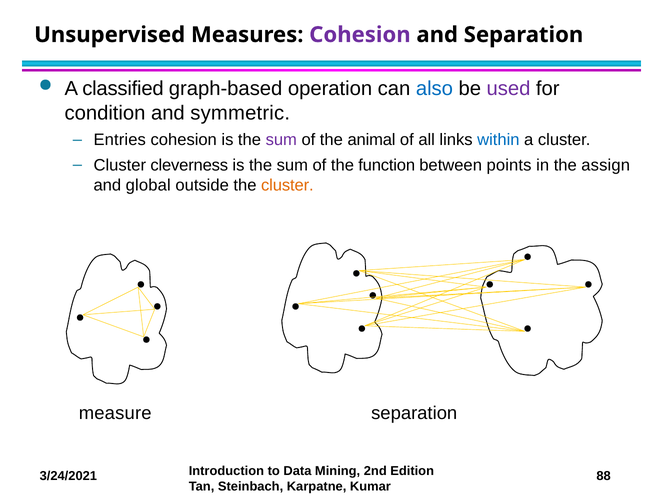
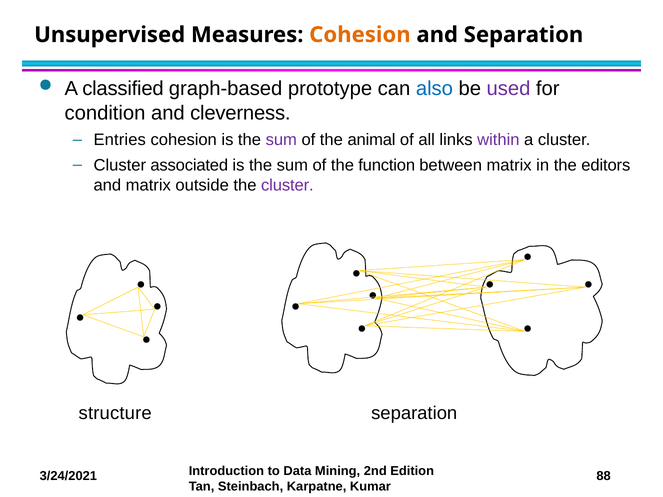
Cohesion at (360, 35) colour: purple -> orange
operation: operation -> prototype
symmetric: symmetric -> cleverness
within colour: blue -> purple
cleverness: cleverness -> associated
between points: points -> matrix
assign: assign -> editors
and global: global -> matrix
cluster at (287, 185) colour: orange -> purple
measure: measure -> structure
